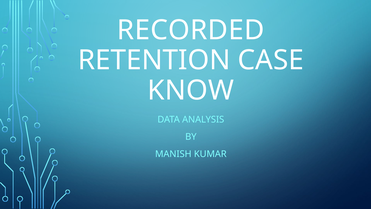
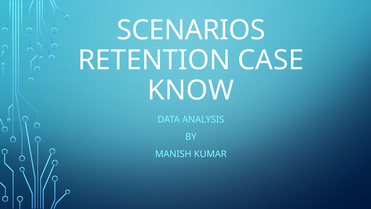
RECORDED: RECORDED -> SCENARIOS
